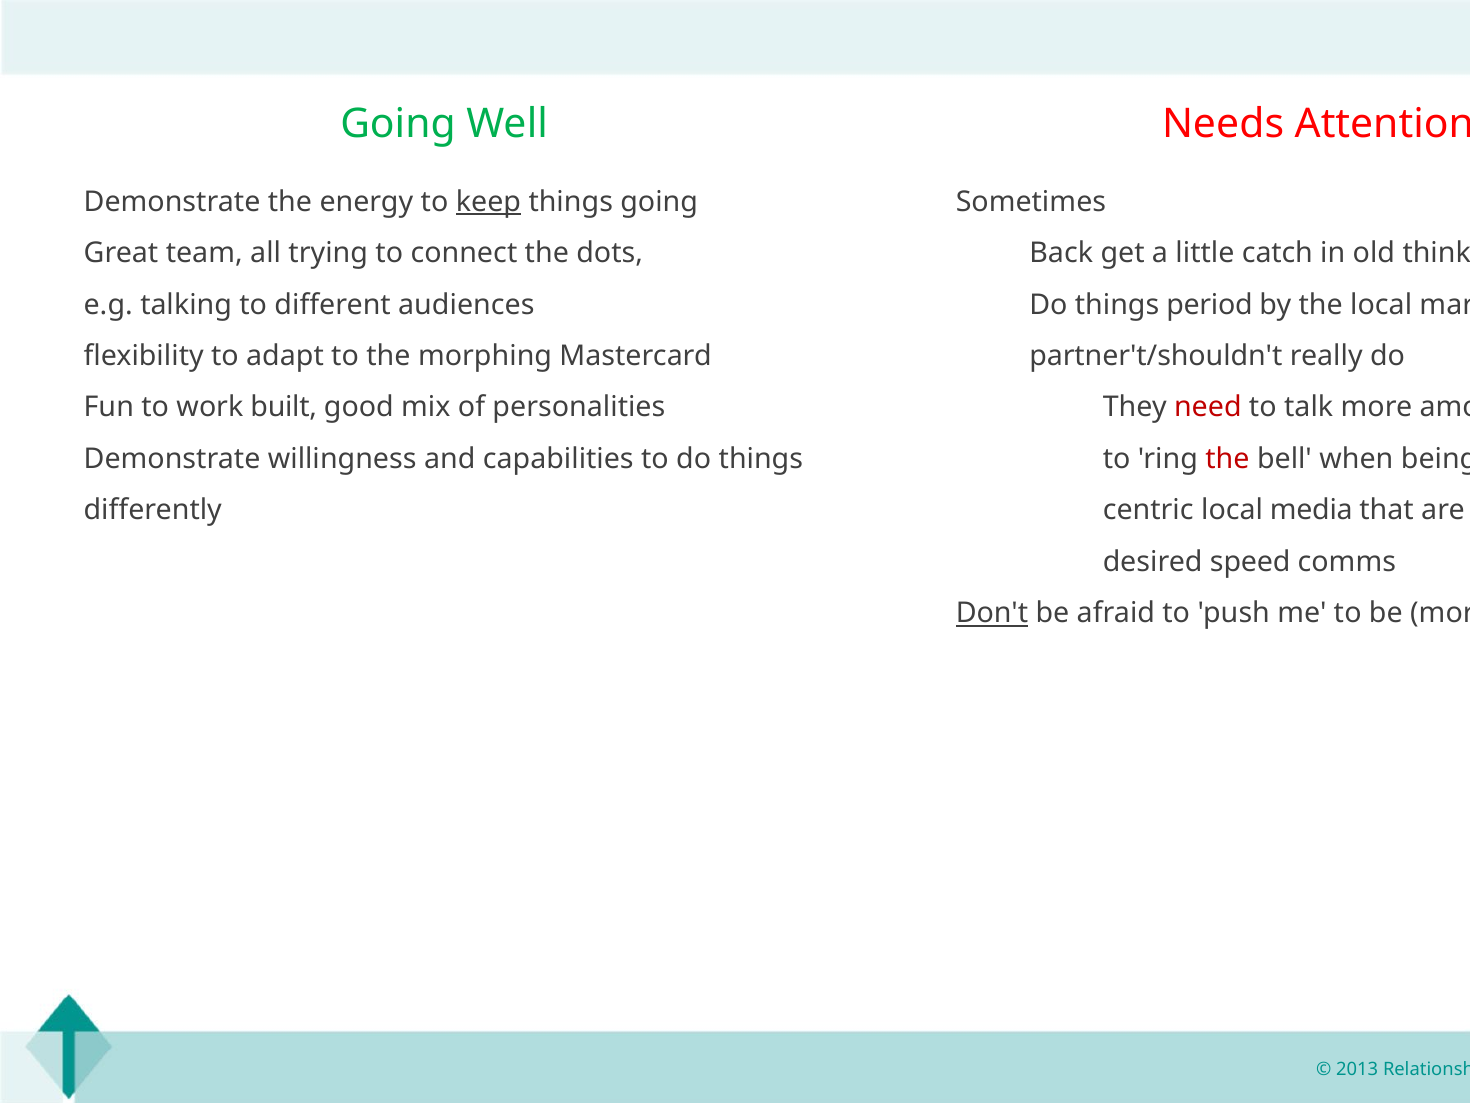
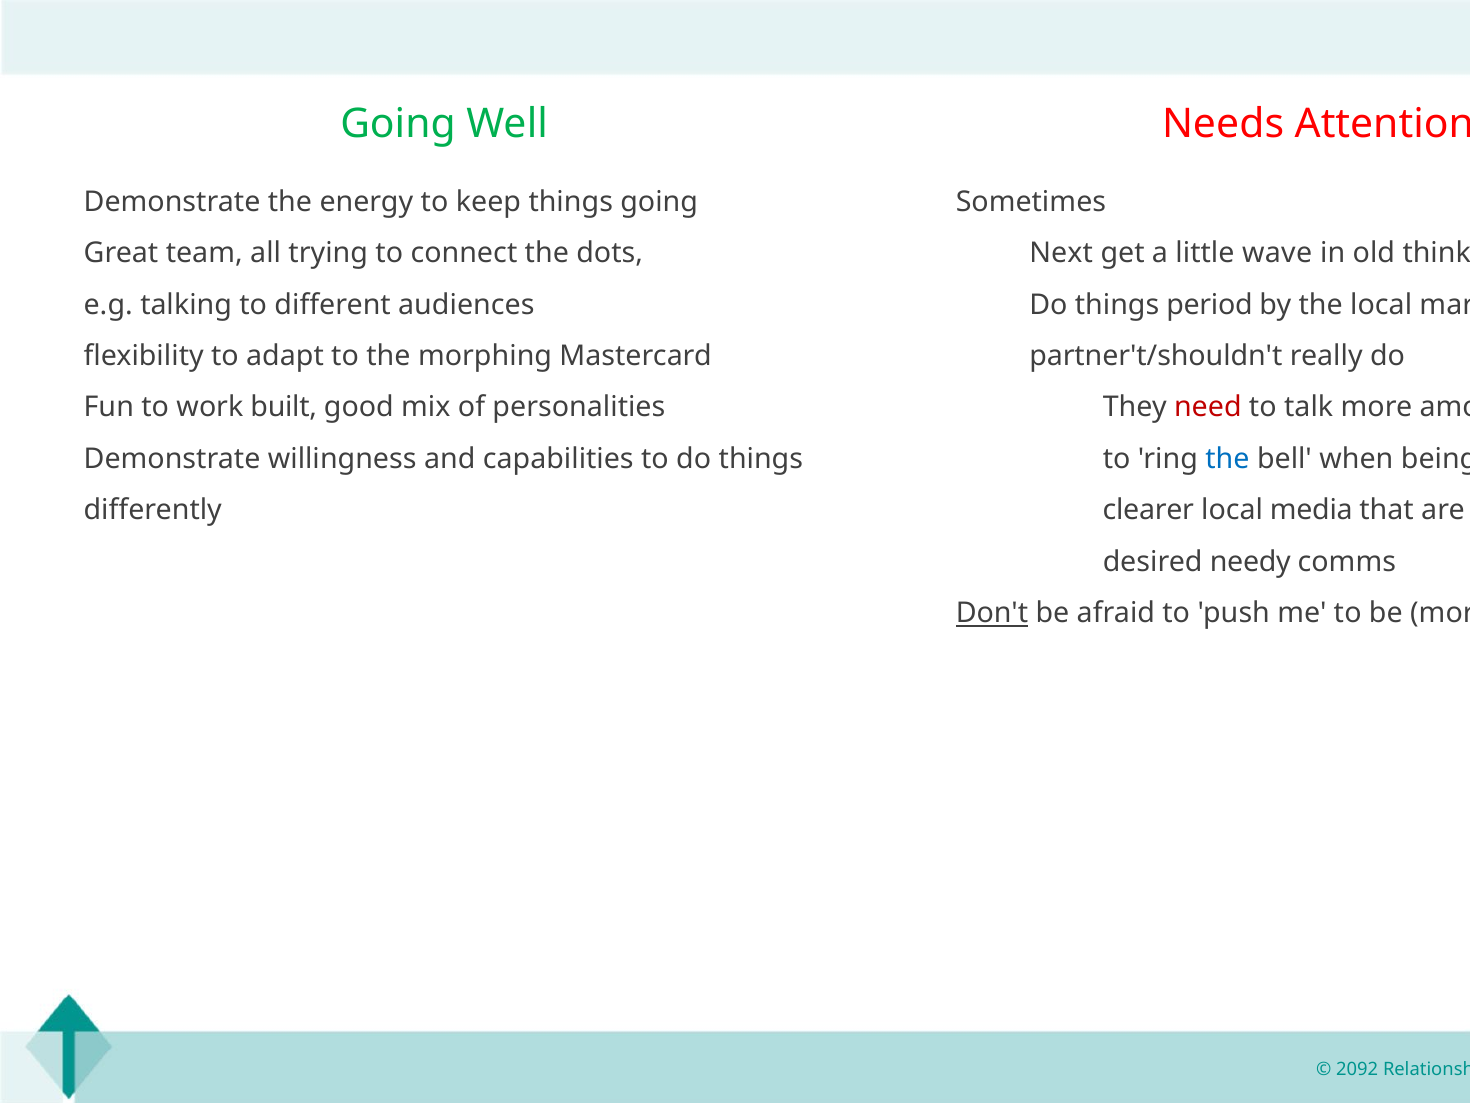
keep underline: present -> none
Back: Back -> Next
catch: catch -> wave
the at (1227, 459) colour: red -> blue
centric: centric -> clearer
speed: speed -> needy
2013: 2013 -> 2092
